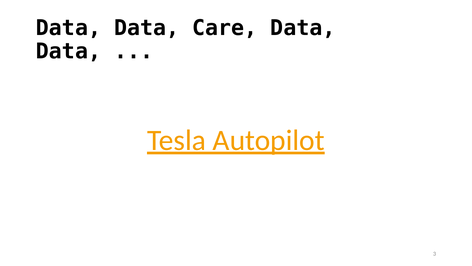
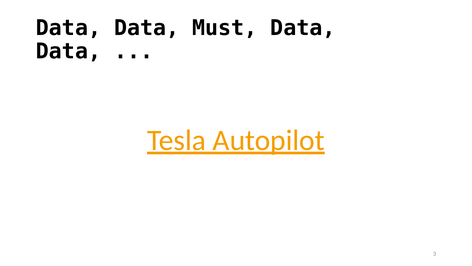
Care: Care -> Must
